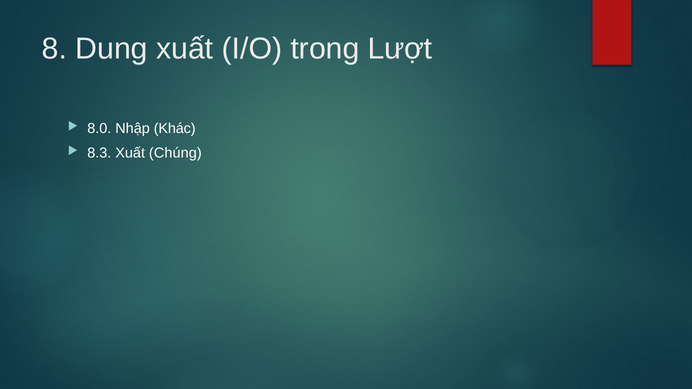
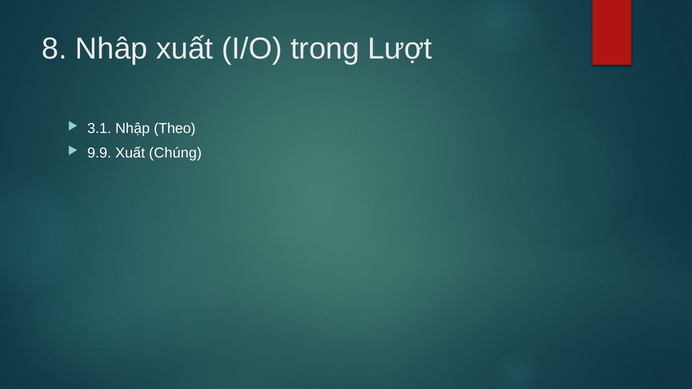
Dung: Dung -> Nhâp
8.0: 8.0 -> 3.1
Khác: Khác -> Theo
8.3: 8.3 -> 9.9
